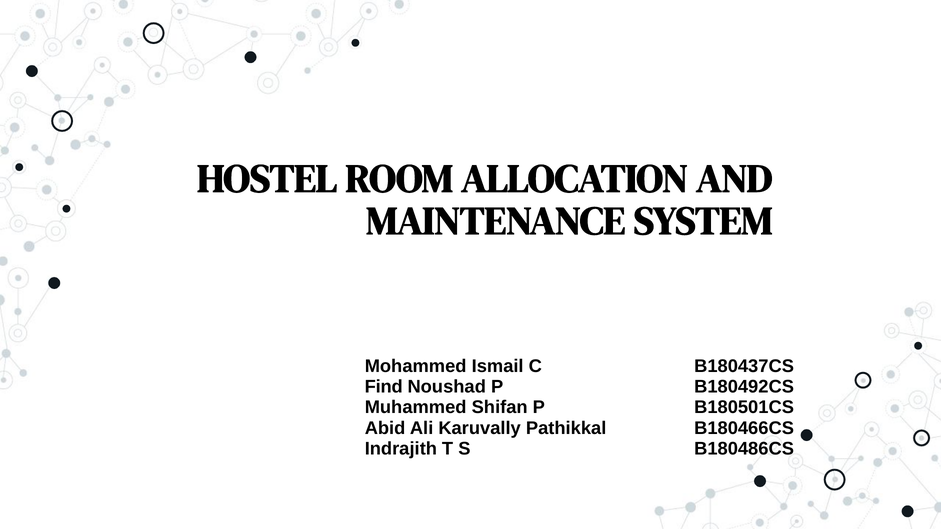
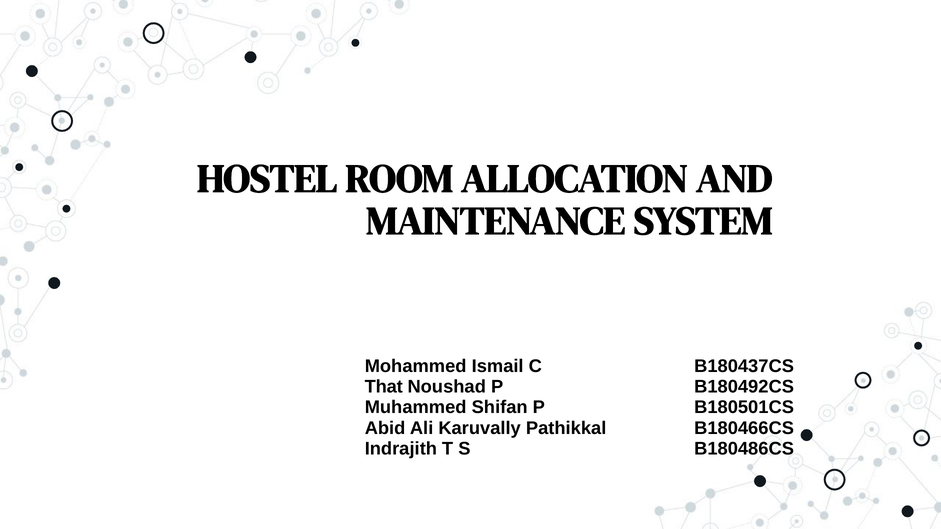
Find: Find -> That
